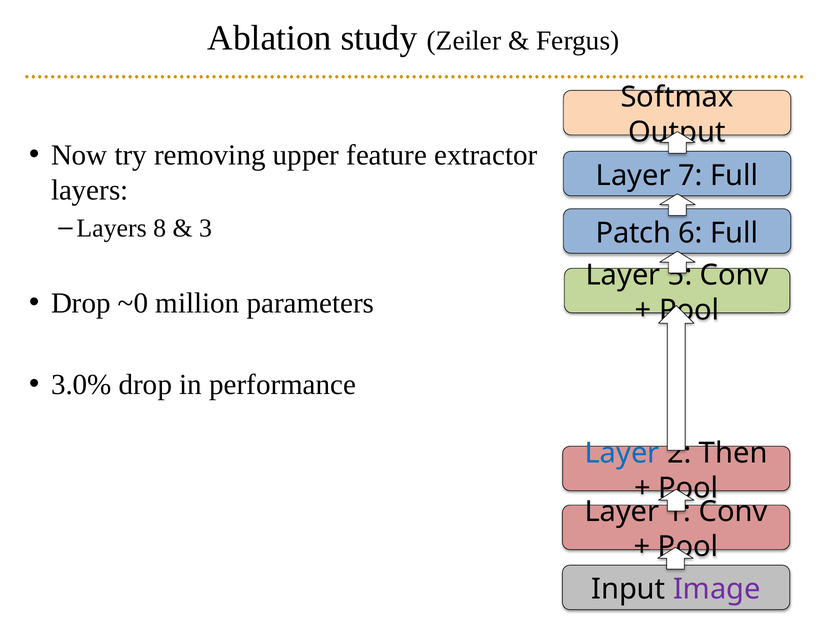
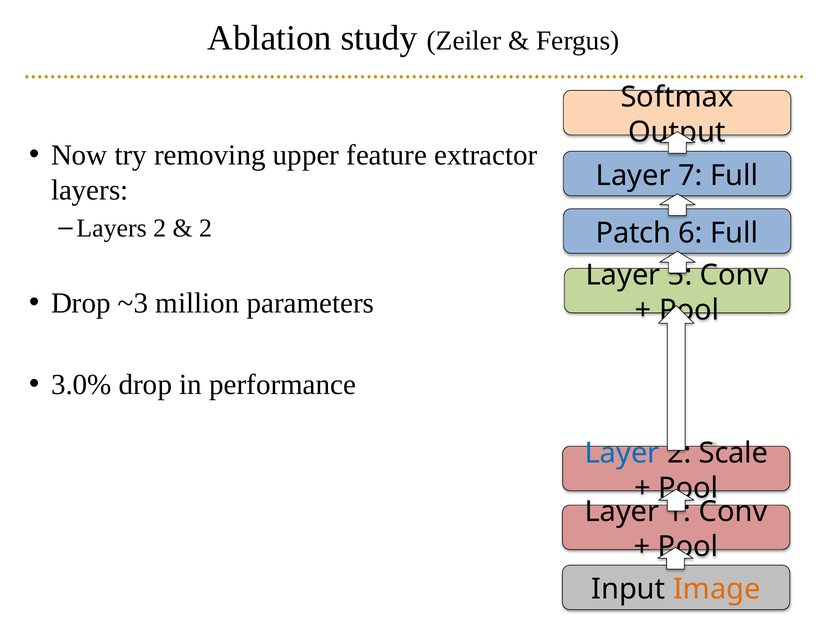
Layers 8: 8 -> 2
3 at (206, 228): 3 -> 2
~0: ~0 -> ~3
Then: Then -> Scale
Image colour: purple -> orange
